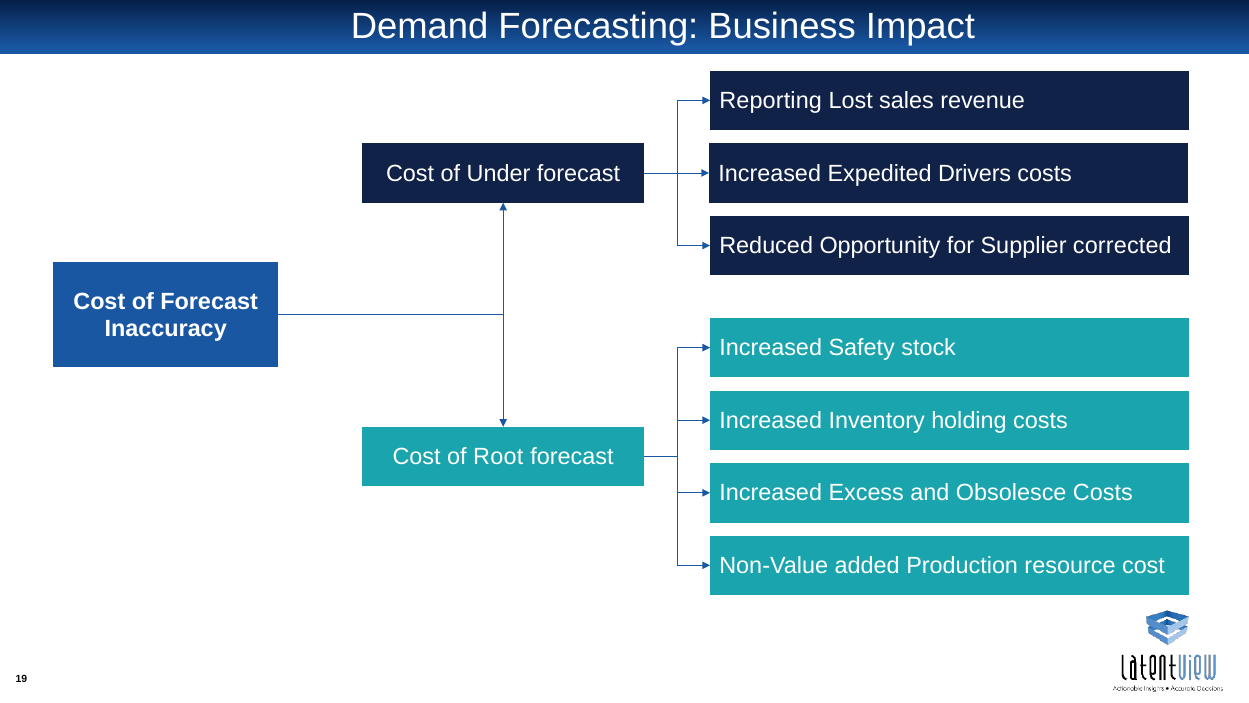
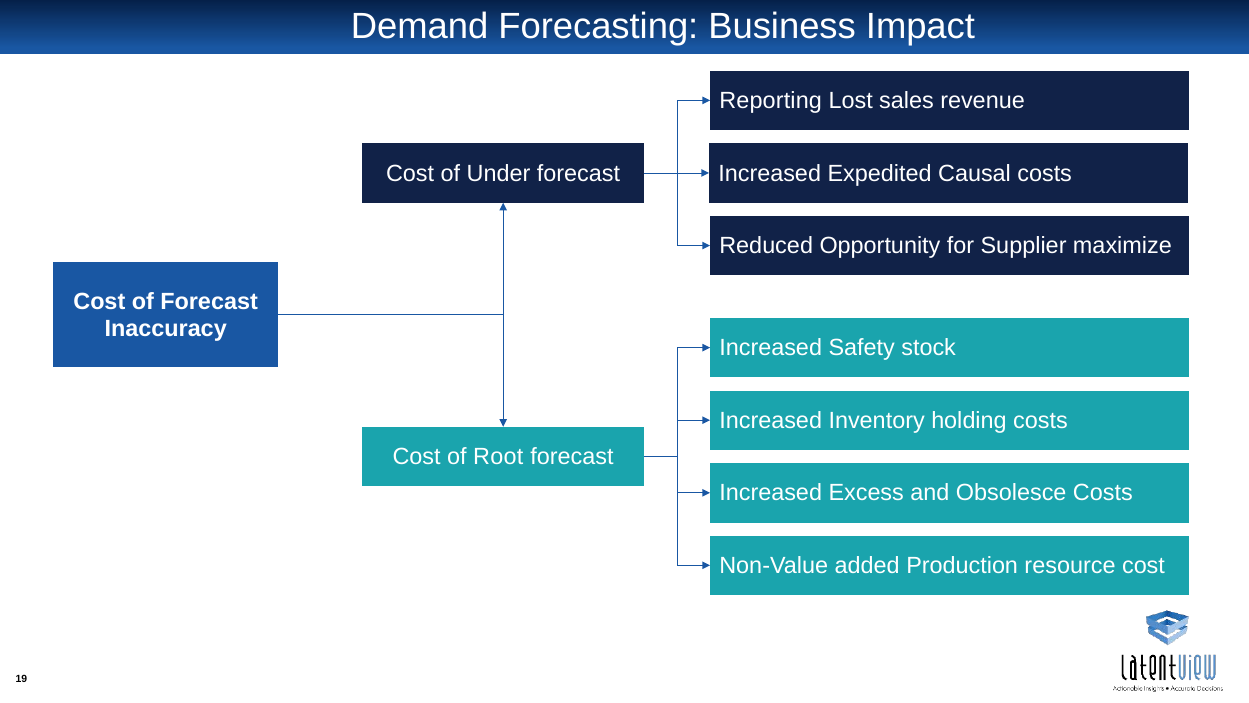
Drivers: Drivers -> Causal
corrected: corrected -> maximize
